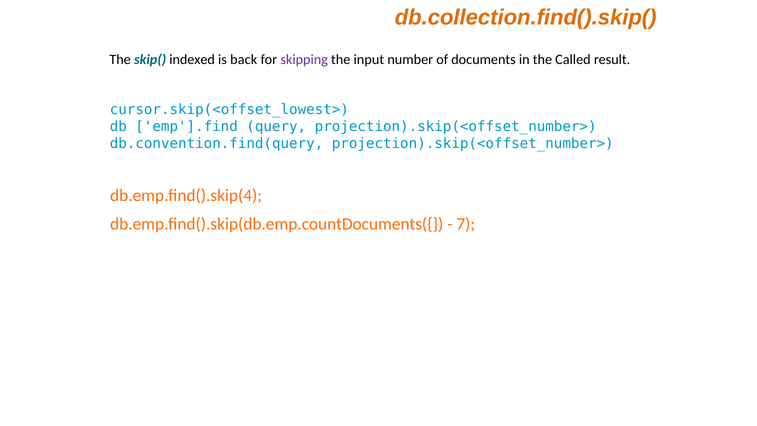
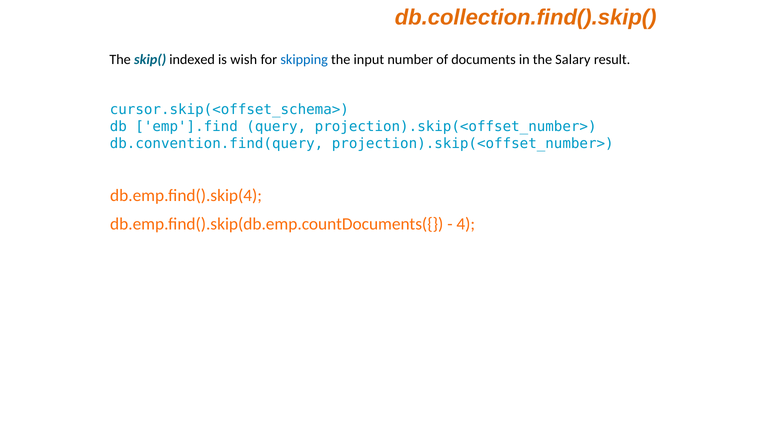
back: back -> wish
skipping colour: purple -> blue
Called: Called -> Salary
cursor.skip(<offset_lowest>: cursor.skip(<offset_lowest> -> cursor.skip(<offset_schema>
7: 7 -> 4
